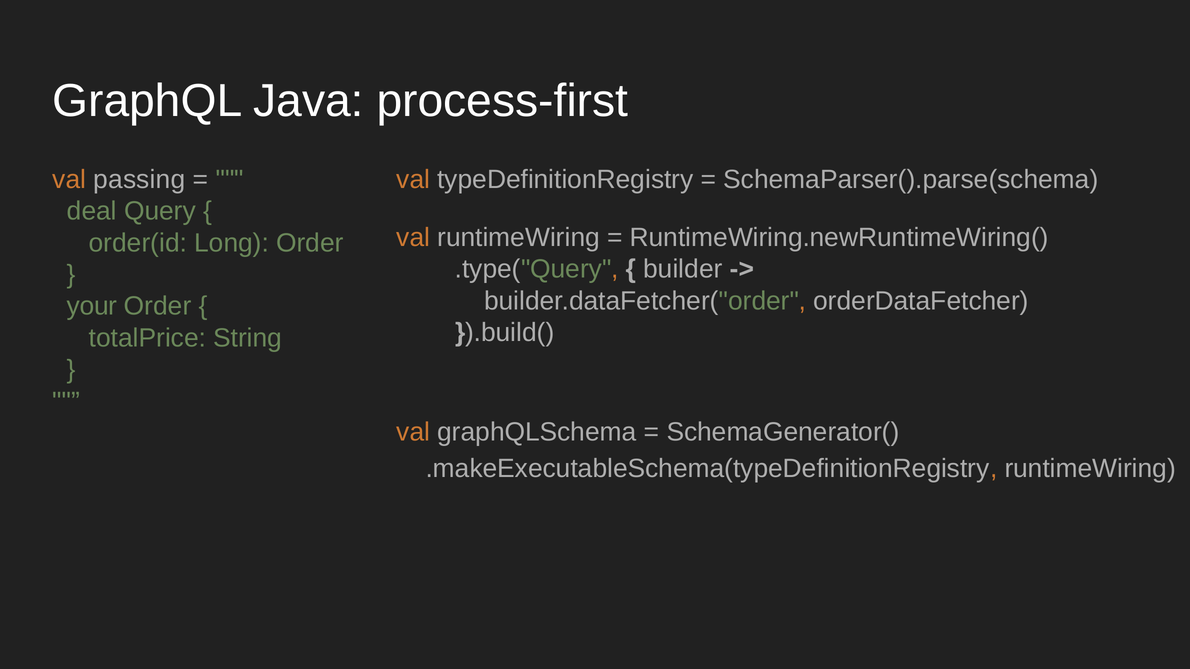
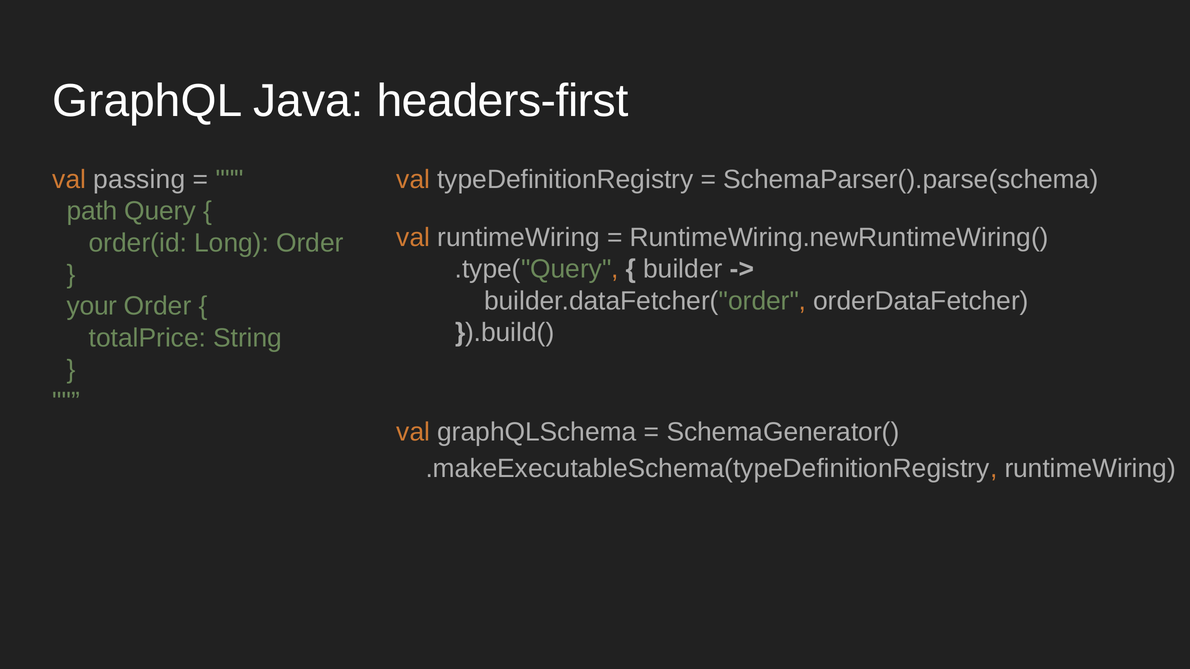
process-first: process-first -> headers-first
deal: deal -> path
